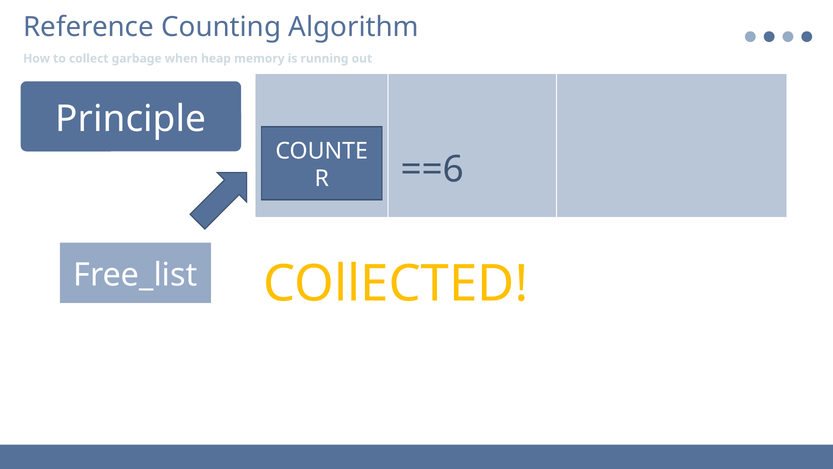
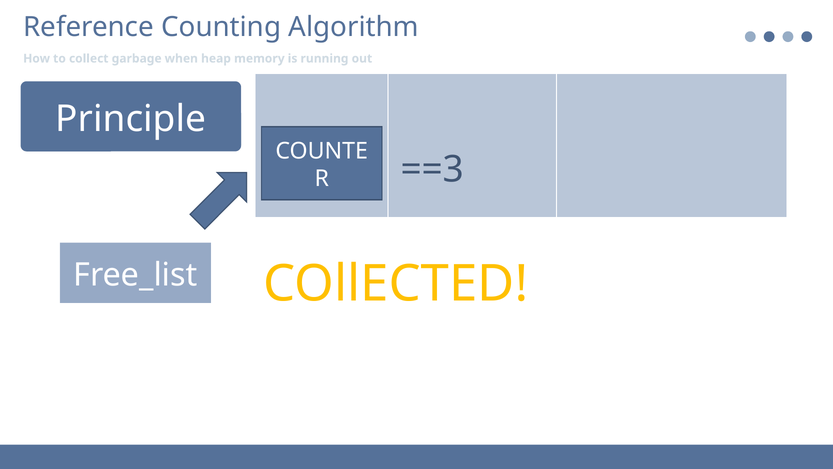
==6: ==6 -> ==3
